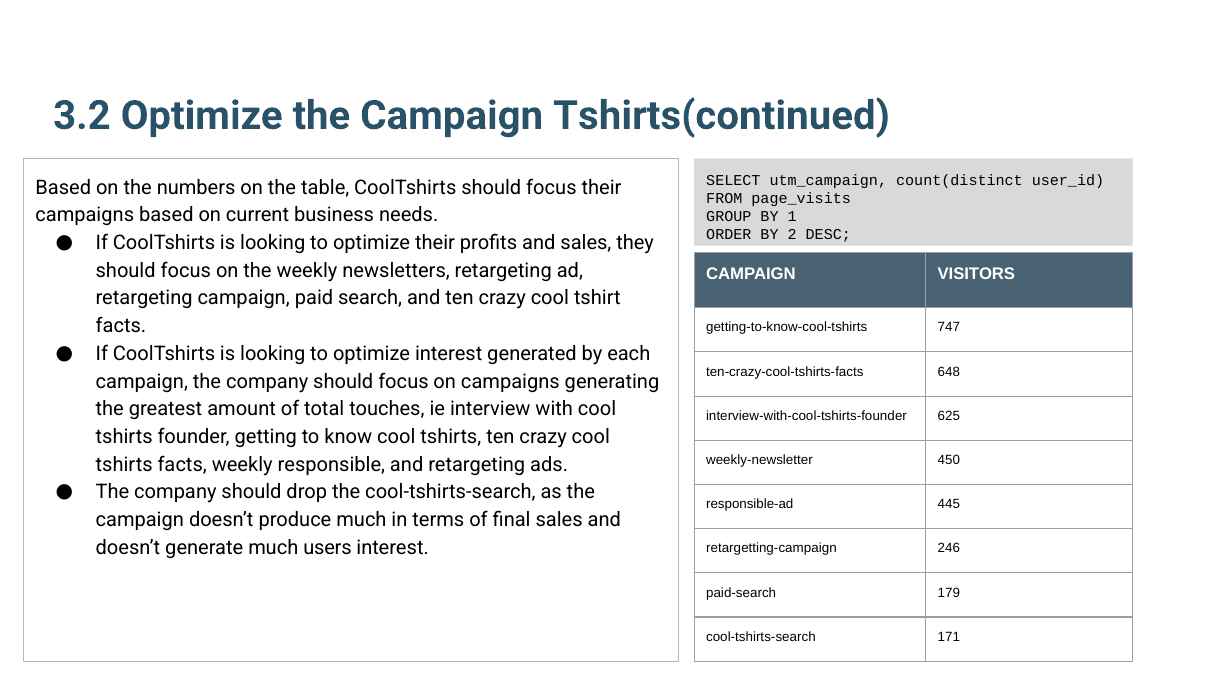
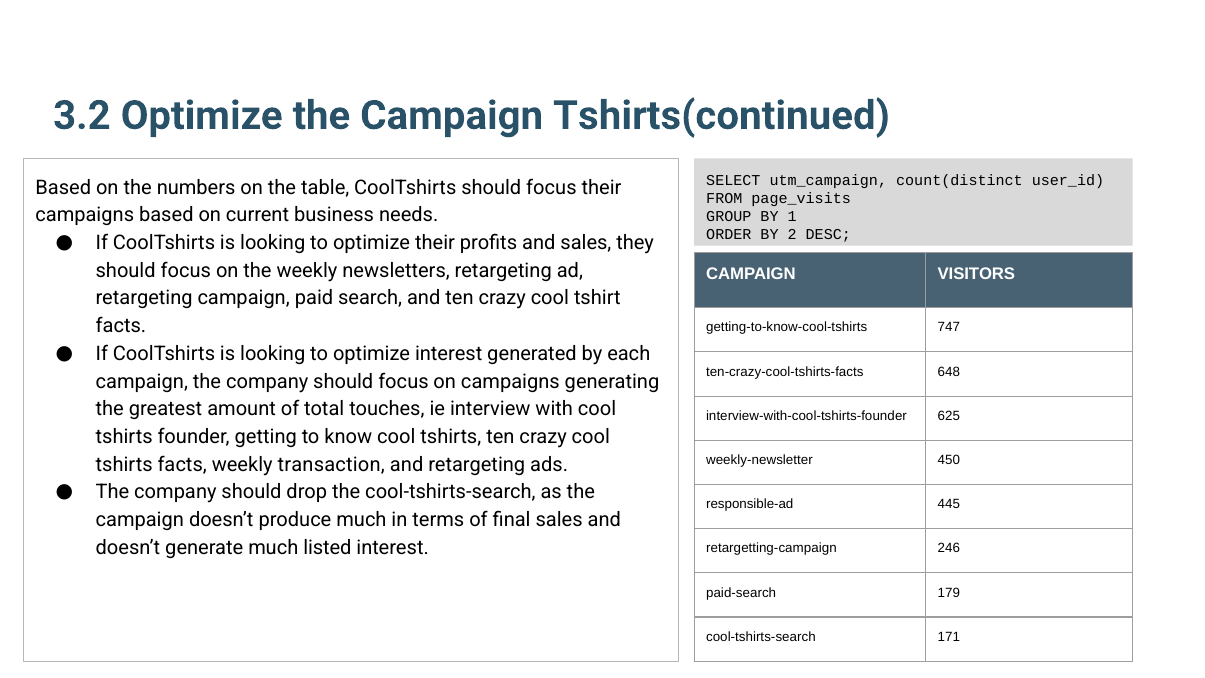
responsible: responsible -> transaction
users: users -> listed
